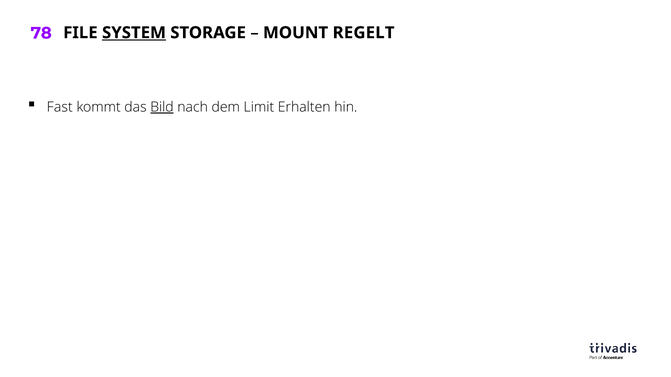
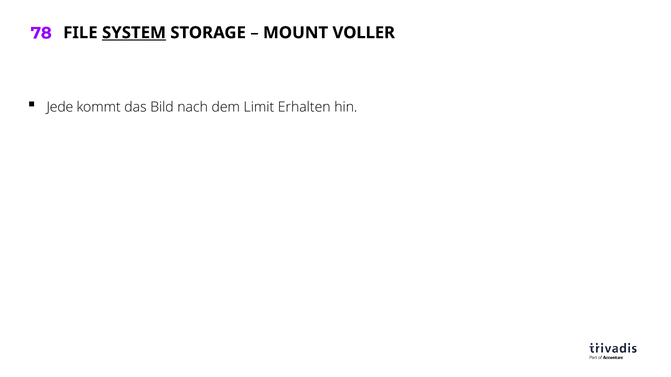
REGELT: REGELT -> VOLLER
Fast: Fast -> Jede
Bild underline: present -> none
